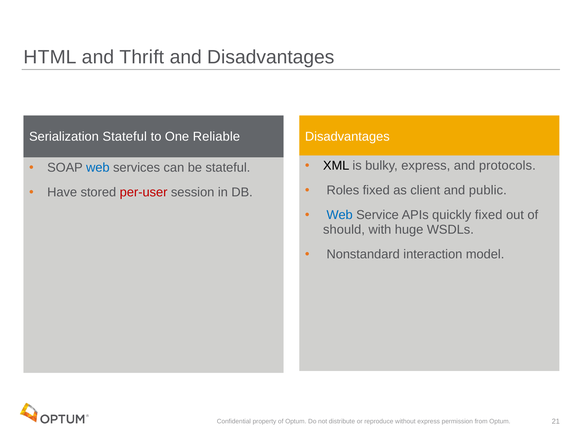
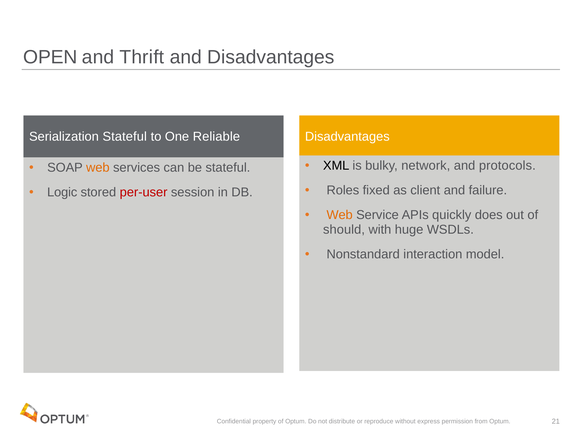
HTML: HTML -> OPEN
bulky express: express -> network
web at (98, 168) colour: blue -> orange
public: public -> failure
Have: Have -> Logic
Web at (340, 215) colour: blue -> orange
quickly fixed: fixed -> does
